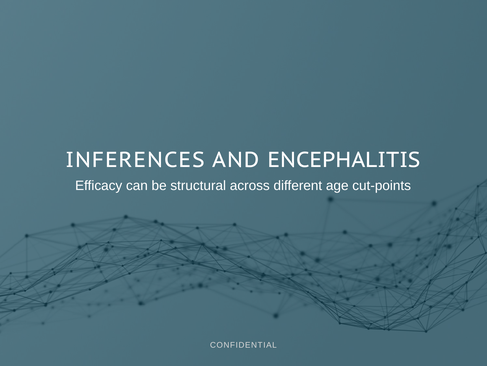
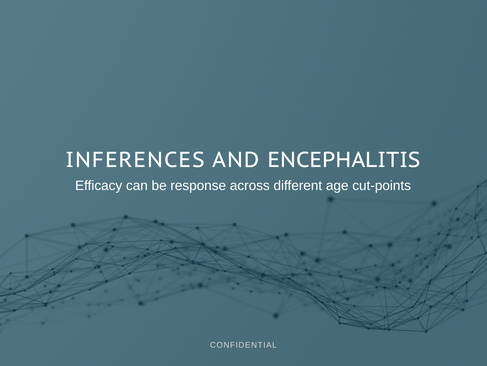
structural: structural -> response
